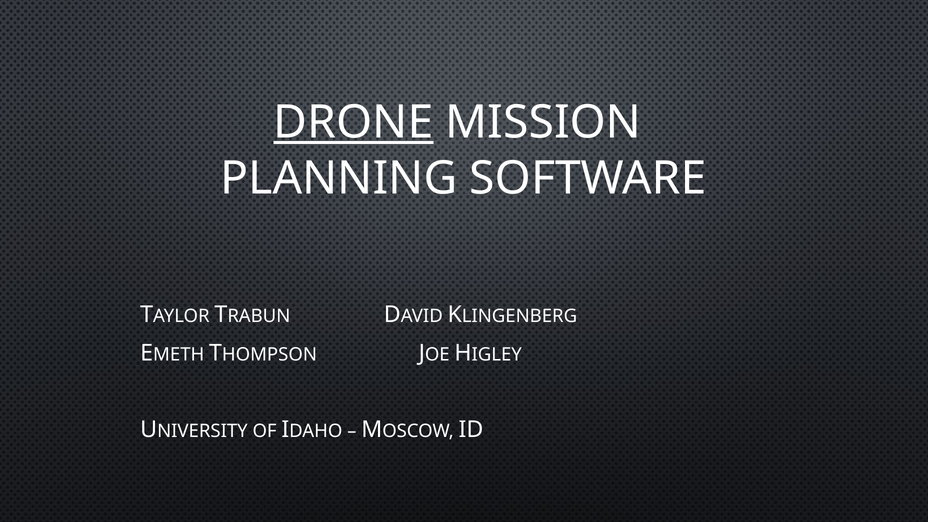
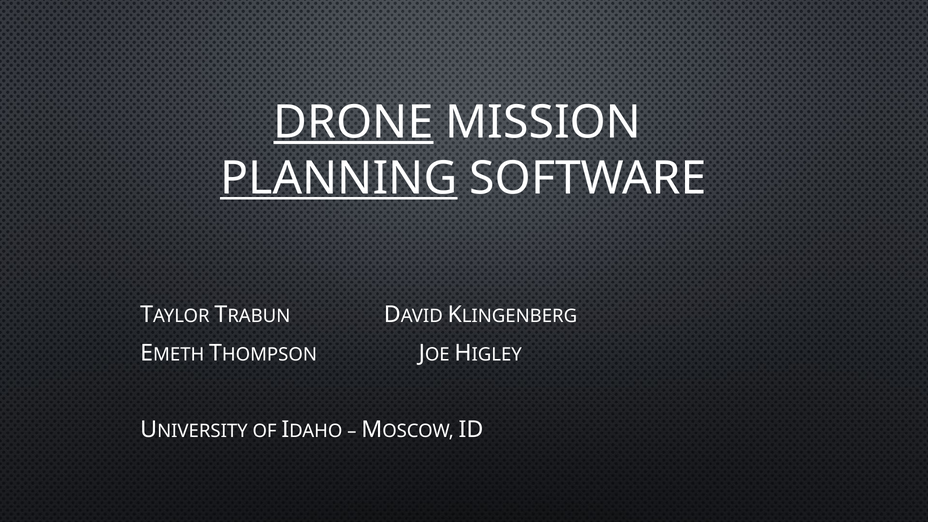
PLANNING underline: none -> present
